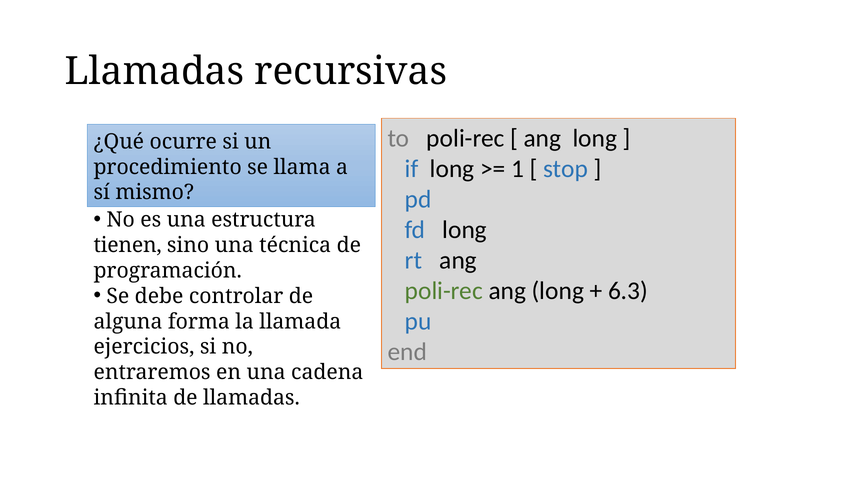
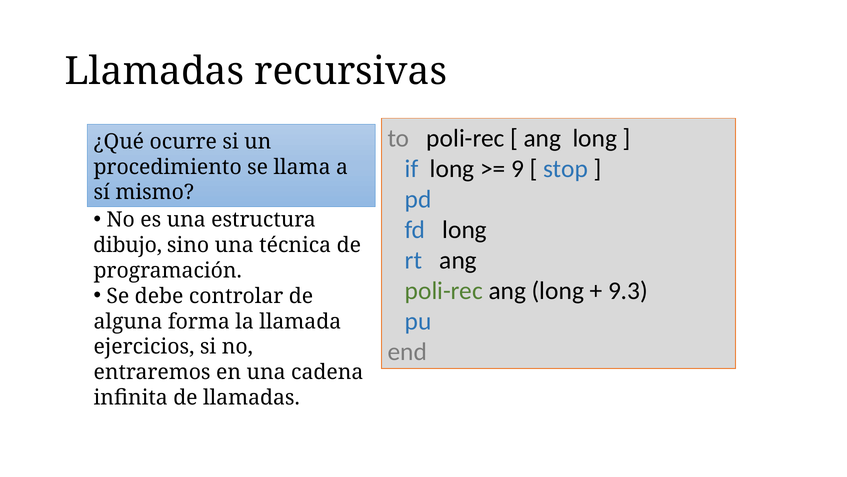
1: 1 -> 9
tienen: tienen -> dibujo
6.3: 6.3 -> 9.3
